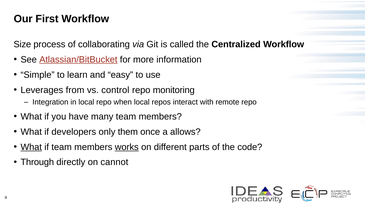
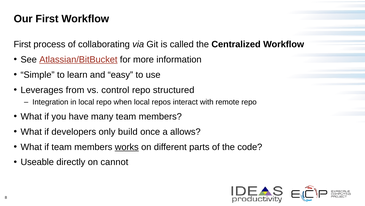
Size at (22, 44): Size -> First
monitoring: monitoring -> structured
them: them -> build
What at (31, 147) underline: present -> none
Through: Through -> Useable
